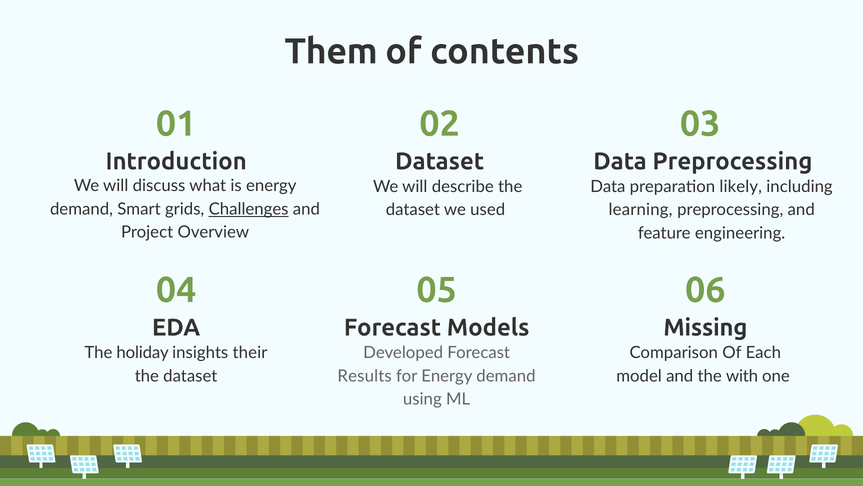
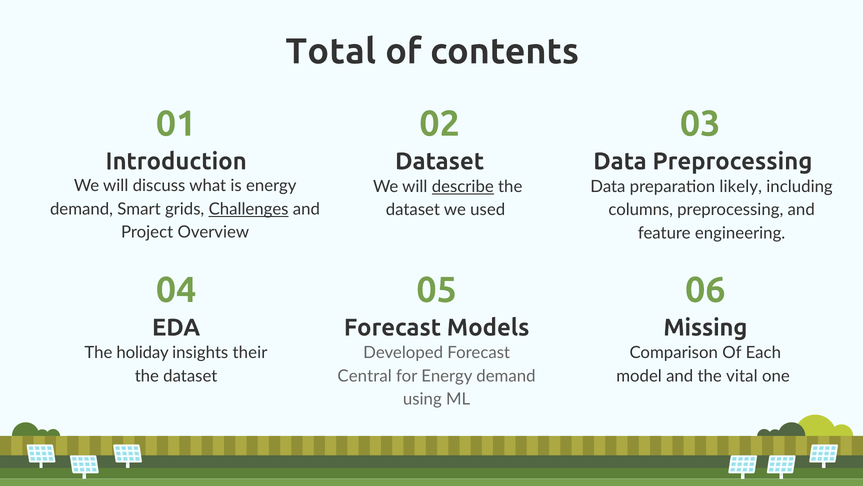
Them: Them -> Total
describe underline: none -> present
learning: learning -> columns
Results: Results -> Central
with: with -> vital
